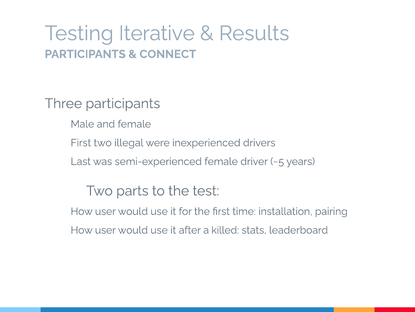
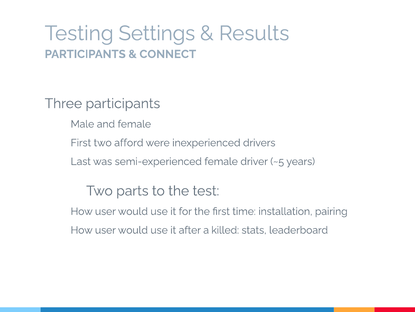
Iterative: Iterative -> Settings
illegal: illegal -> afford
